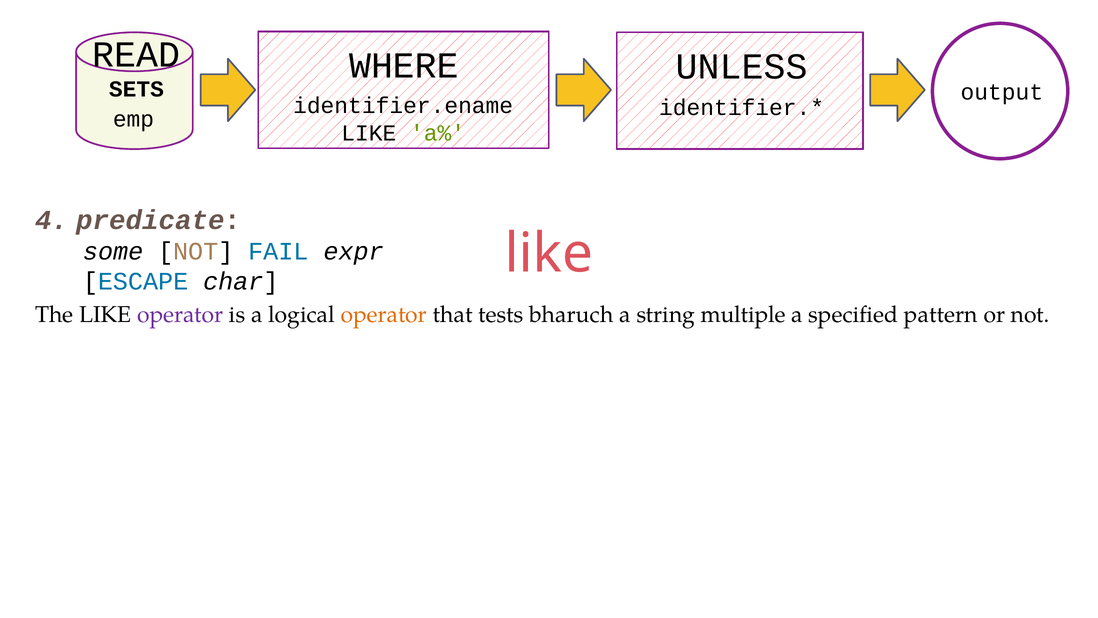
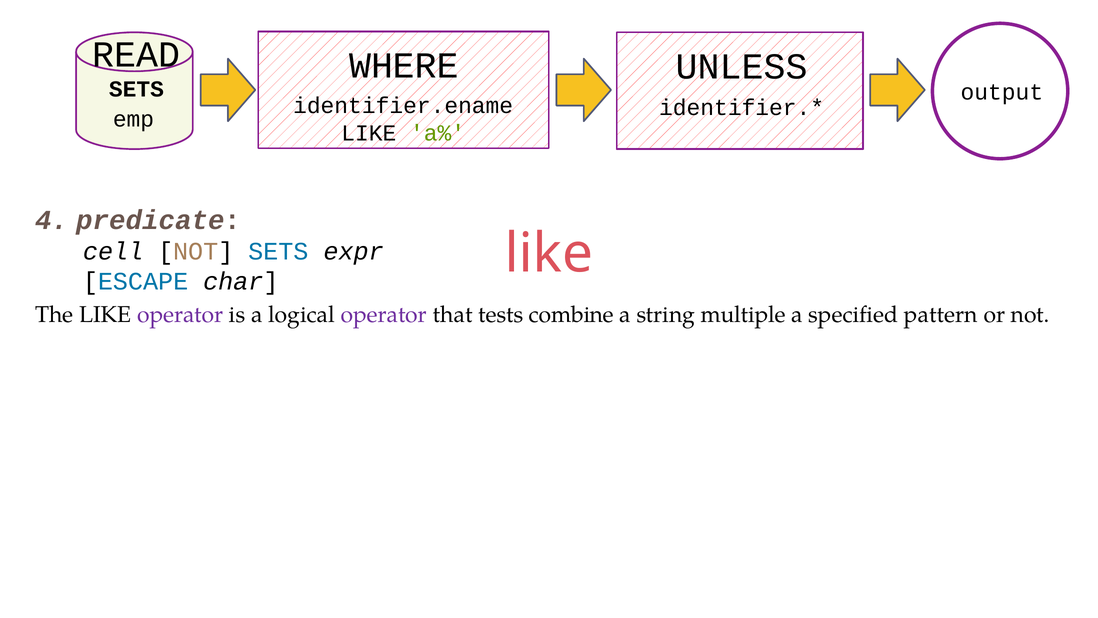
some: some -> cell
NOT FAIL: FAIL -> SETS
operator at (384, 314) colour: orange -> purple
bharuch: bharuch -> combine
